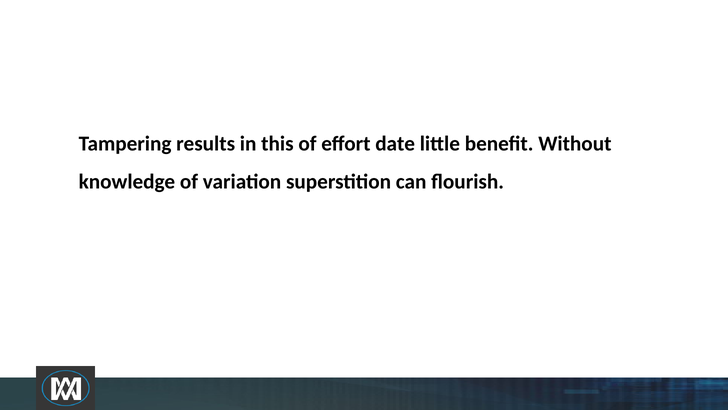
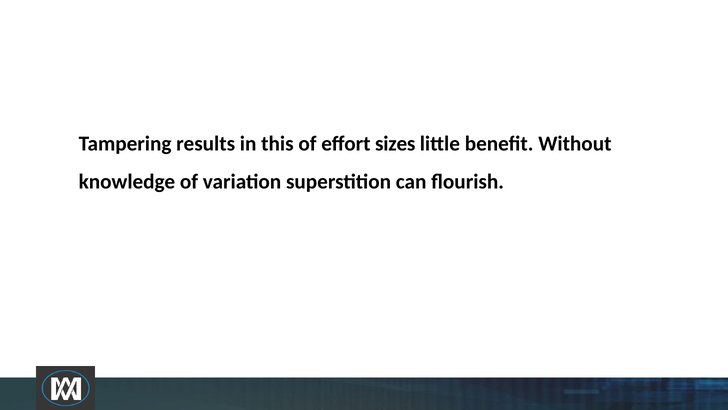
date: date -> sizes
